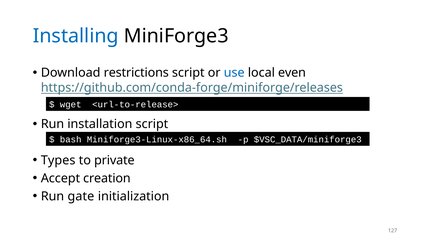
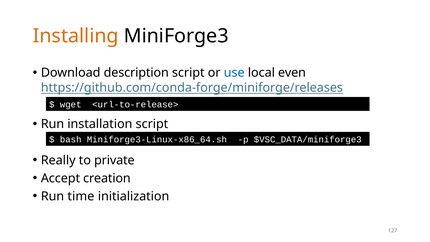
Installing colour: blue -> orange
restrictions: restrictions -> description
Types: Types -> Really
gate: gate -> time
